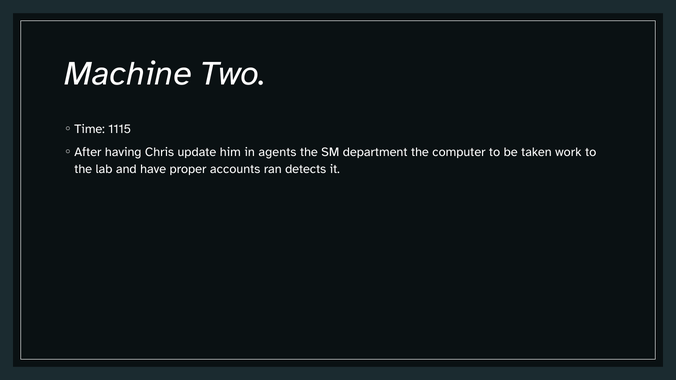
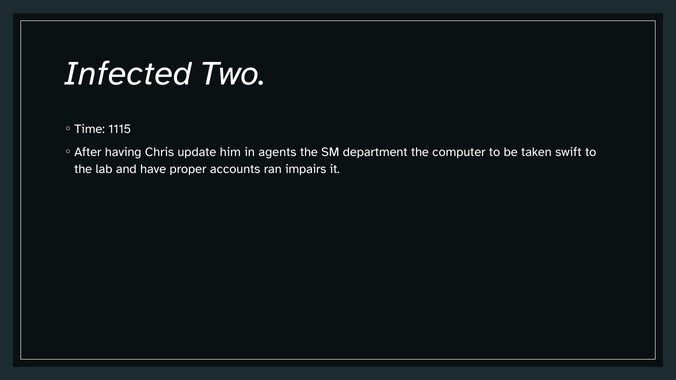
Machine: Machine -> Infected
work: work -> swift
detects: detects -> impairs
